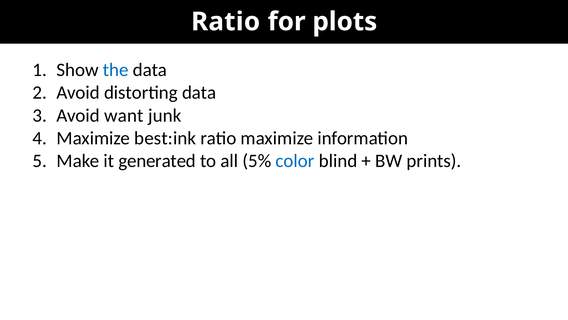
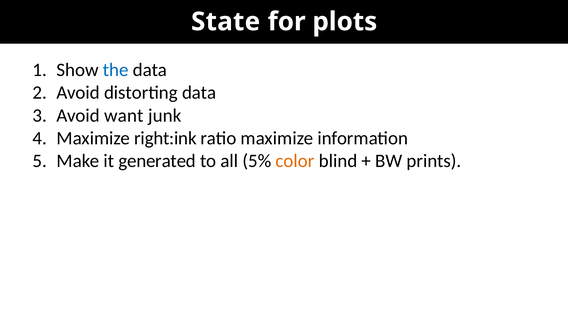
Ratio at (226, 22): Ratio -> State
best:ink: best:ink -> right:ink
color colour: blue -> orange
